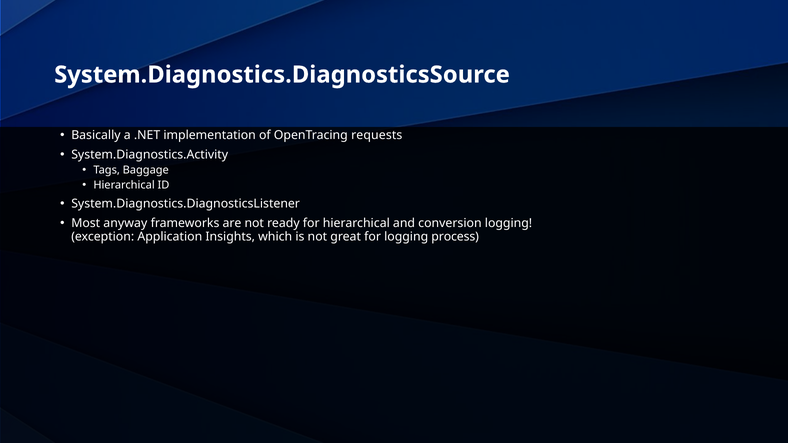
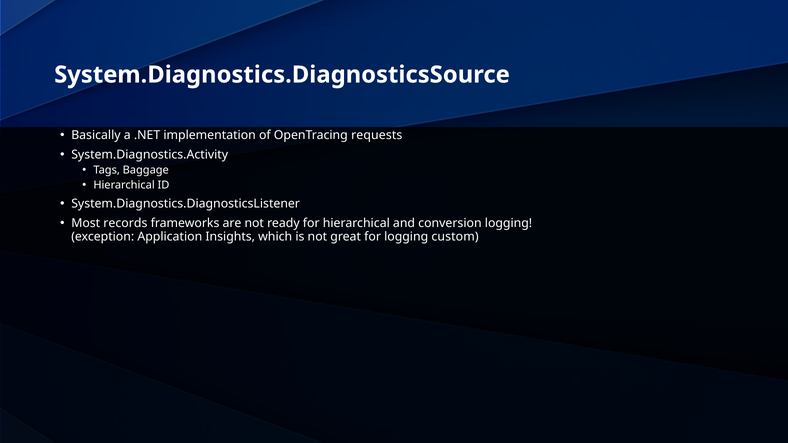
anyway: anyway -> records
process: process -> custom
